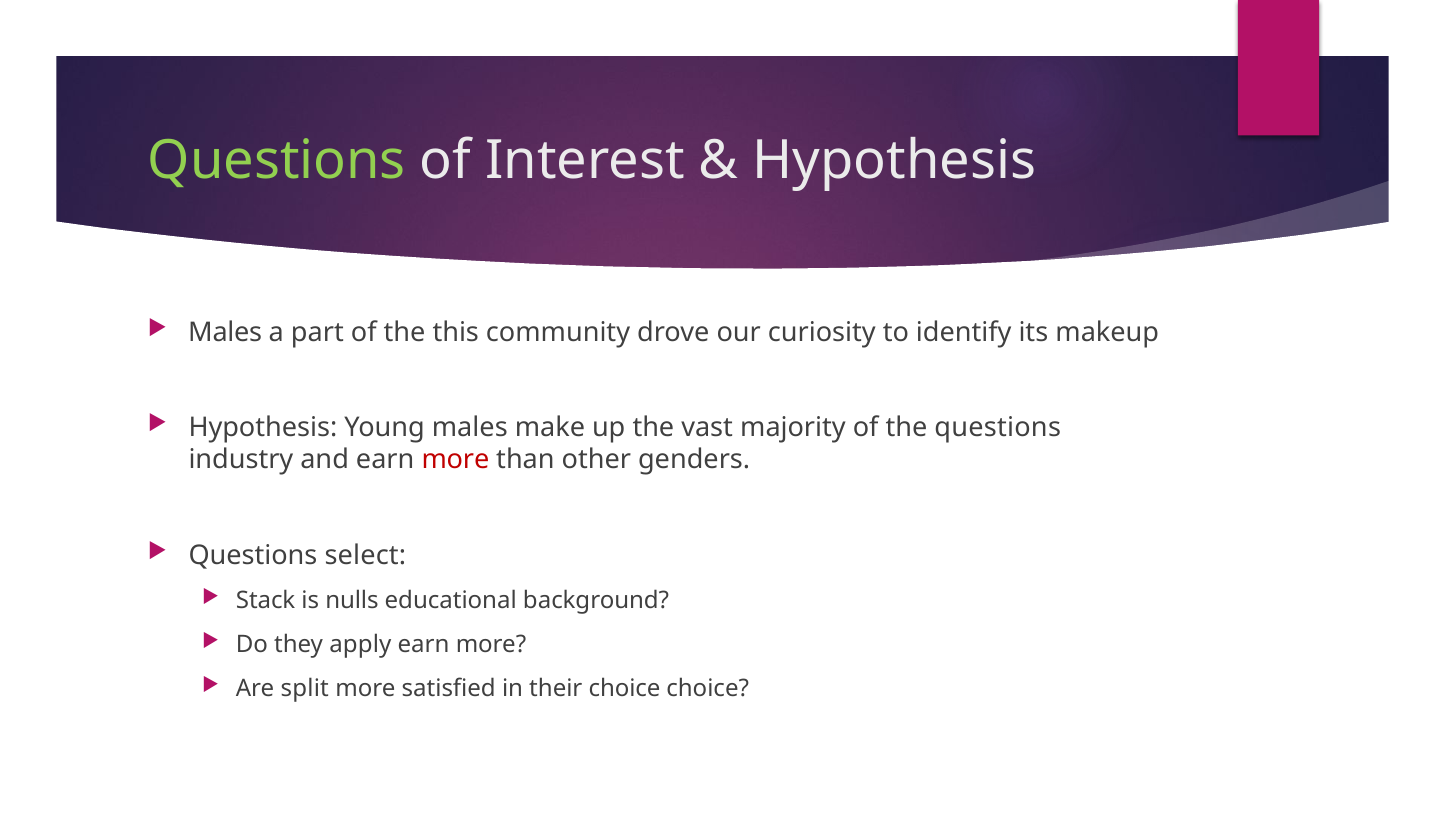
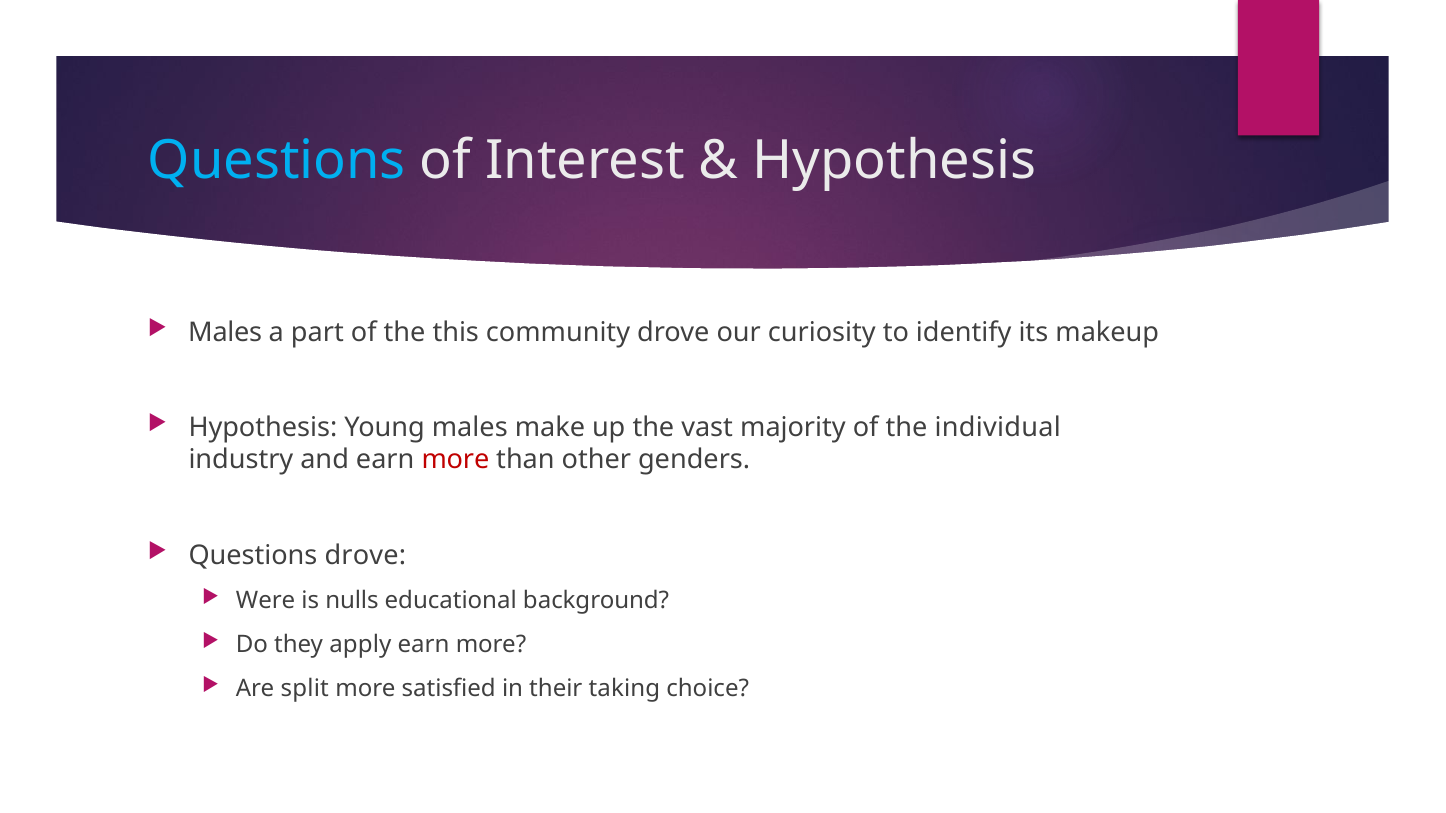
Questions at (277, 161) colour: light green -> light blue
the questions: questions -> individual
Questions select: select -> drove
Stack: Stack -> Were
their choice: choice -> taking
